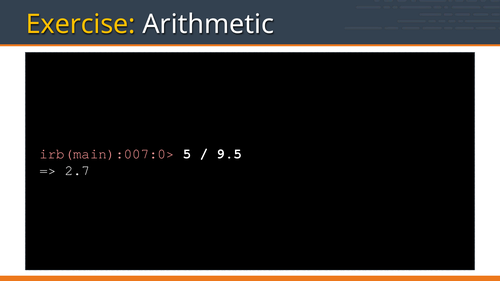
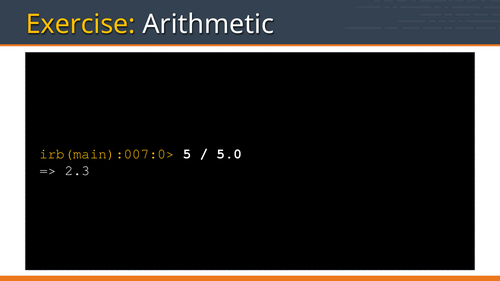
irb(main):007:0> colour: pink -> yellow
9.5: 9.5 -> 5.0
2.7: 2.7 -> 2.3
